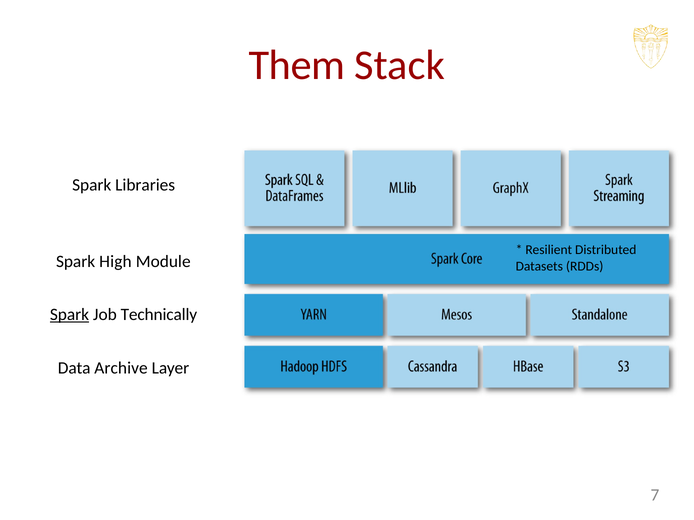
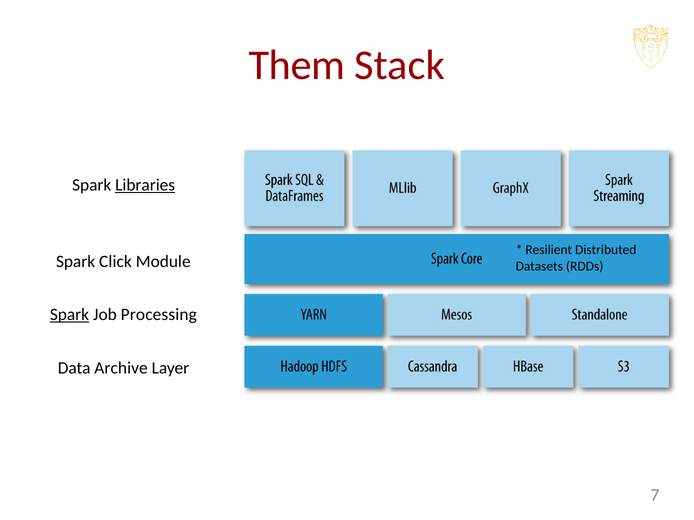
Libraries underline: none -> present
High: High -> Click
Technically: Technically -> Processing
